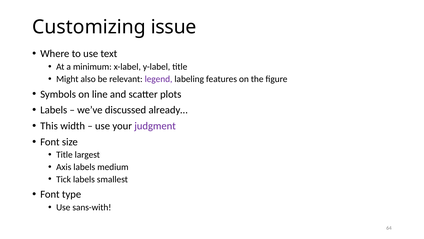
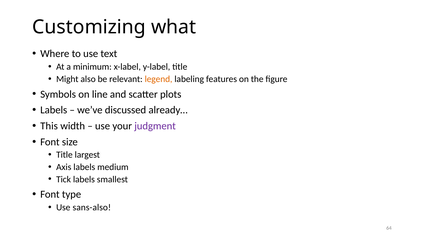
issue: issue -> what
legend colour: purple -> orange
sans-with: sans-with -> sans-also
